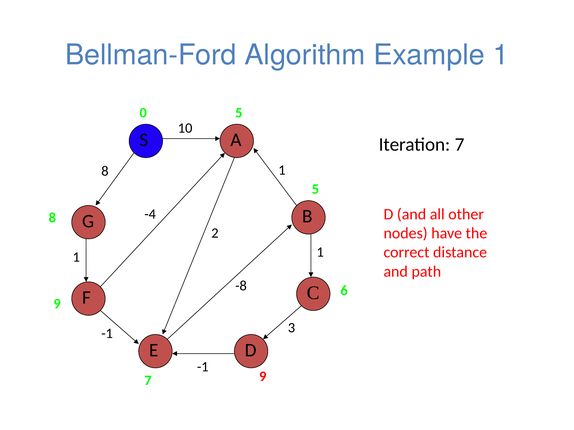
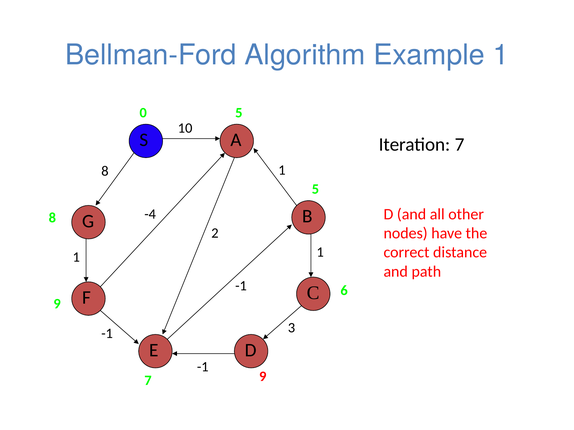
-8 at (241, 286): -8 -> -1
